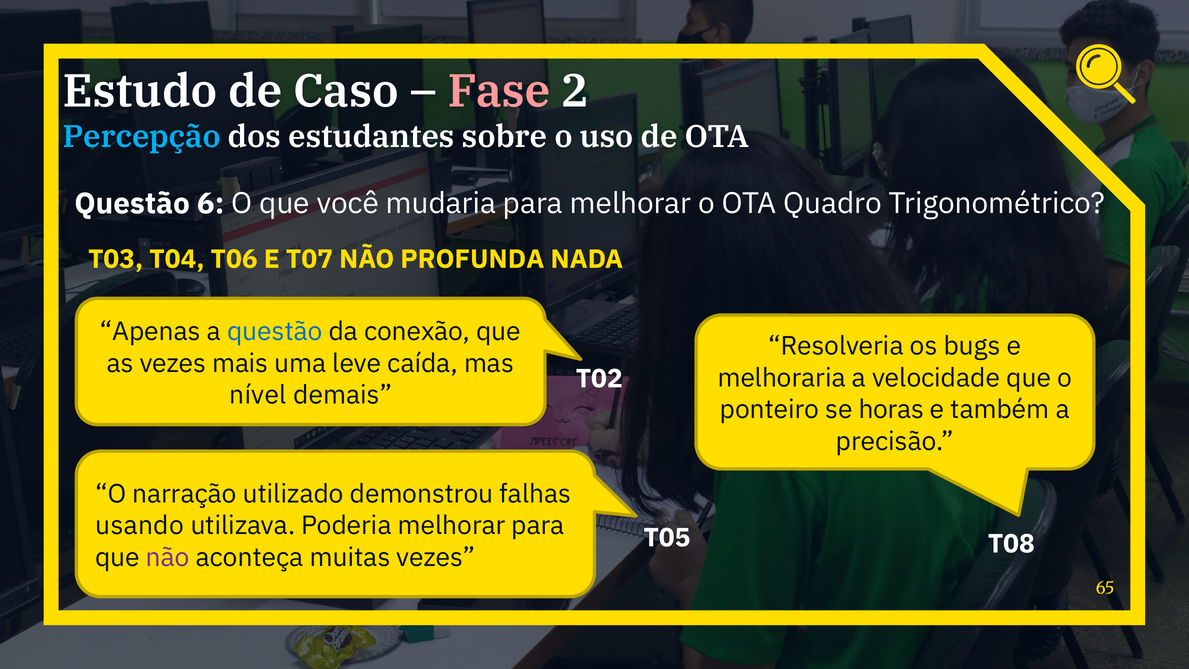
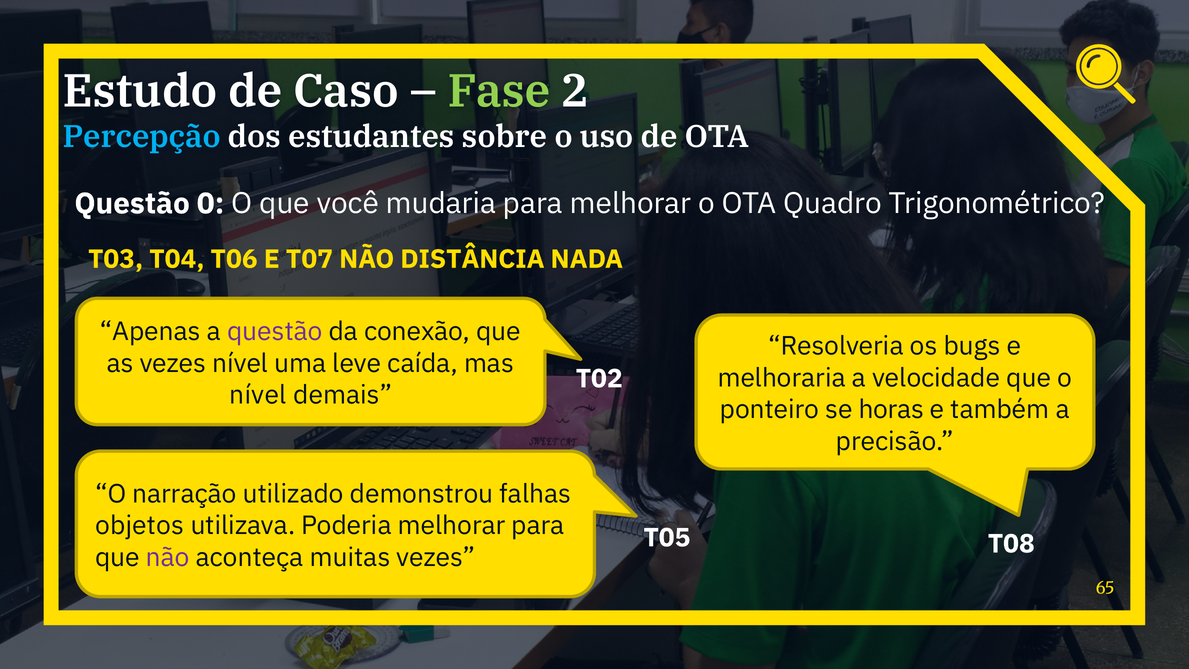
Fase colour: pink -> light green
6: 6 -> 0
PROFUNDA: PROFUNDA -> DISTÂNCIA
questão at (275, 332) colour: blue -> purple
vezes mais: mais -> nível
usando: usando -> objetos
